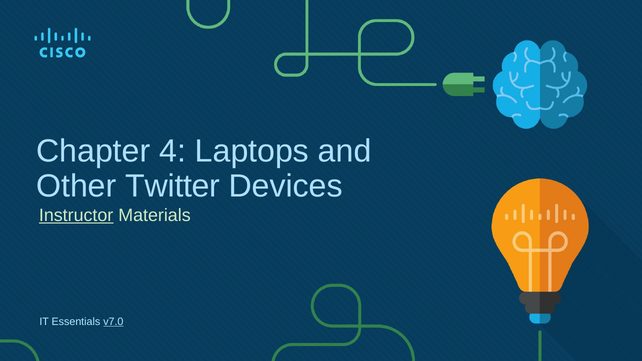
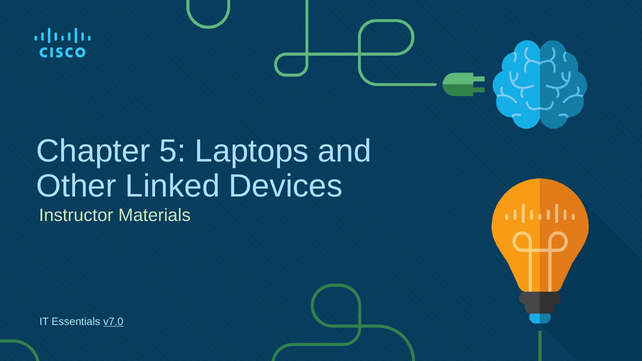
4: 4 -> 5
Twitter: Twitter -> Linked
Instructor underline: present -> none
